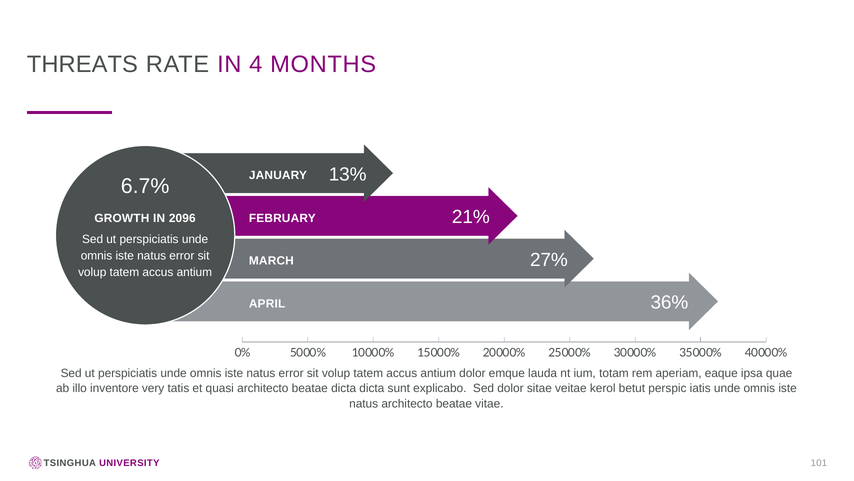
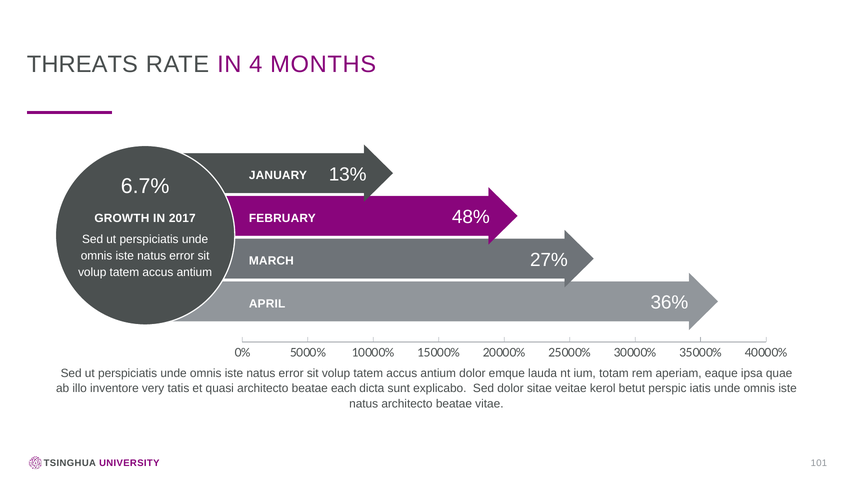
21%: 21% -> 48%
2096: 2096 -> 2017
beatae dicta: dicta -> each
